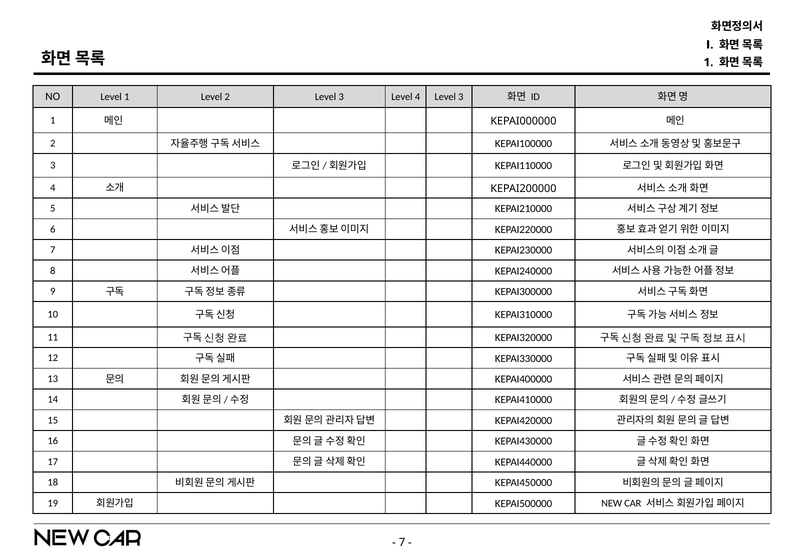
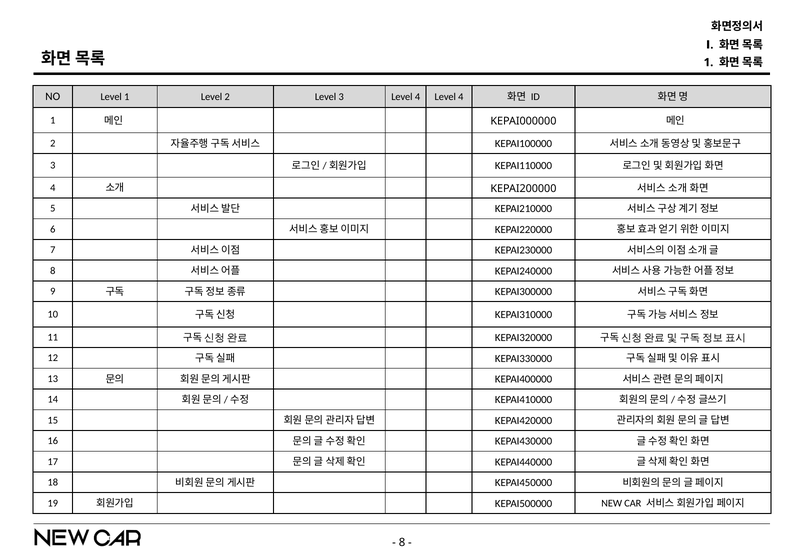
4 Level 3: 3 -> 4
7 at (402, 542): 7 -> 8
